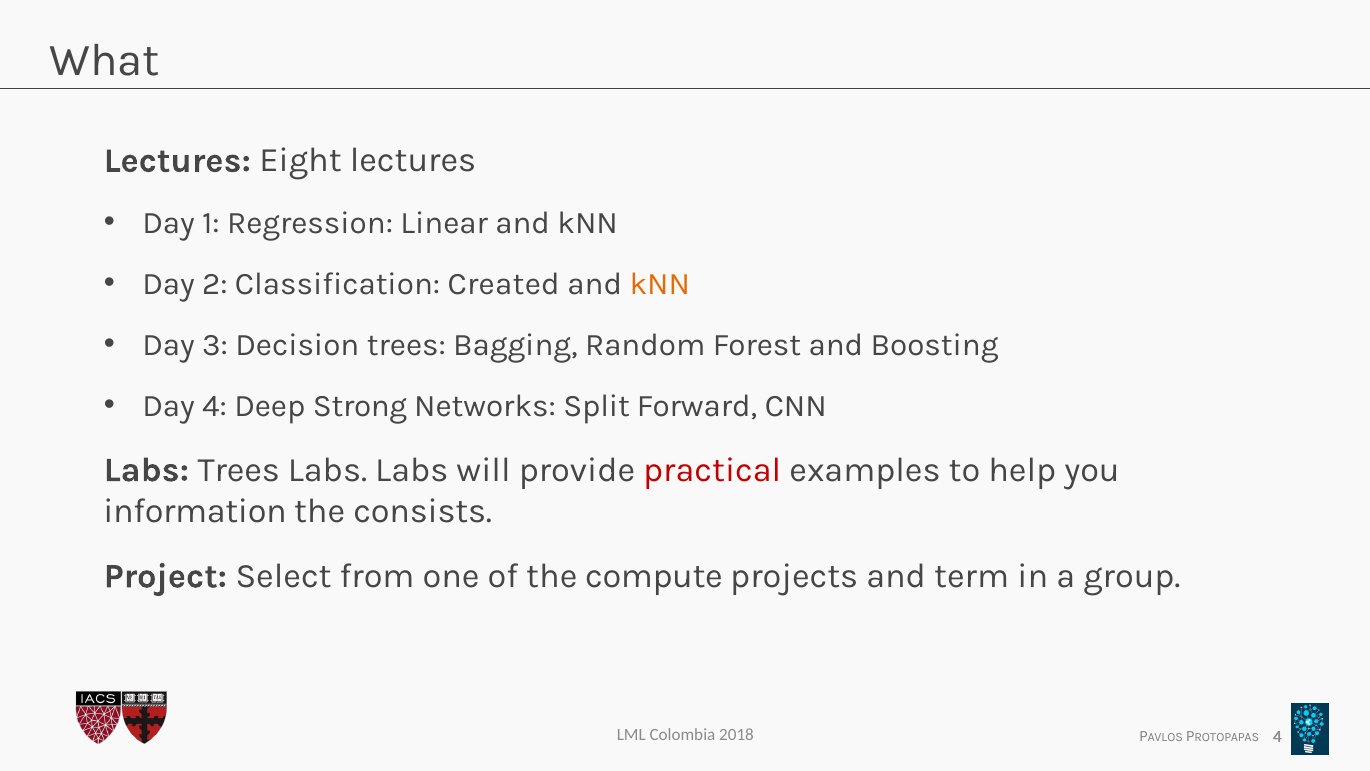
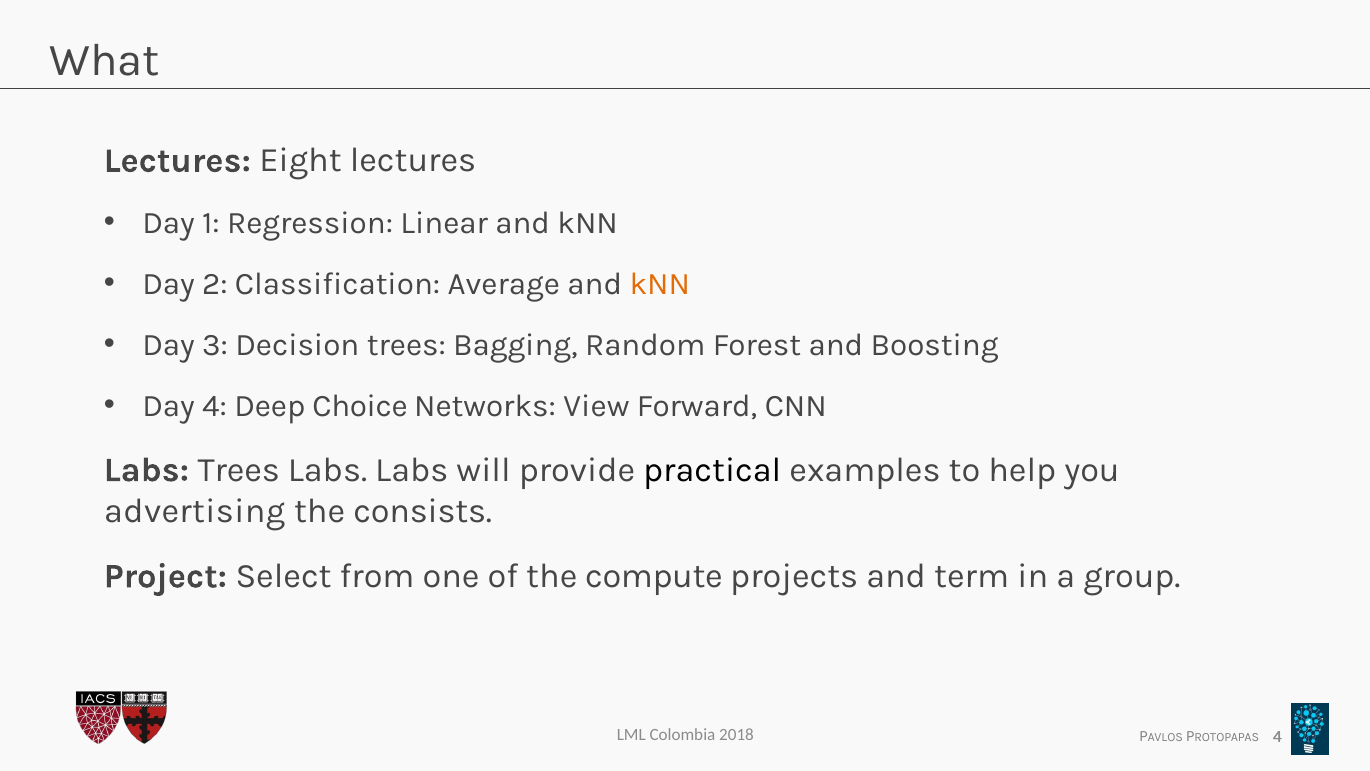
Created: Created -> Average
Strong: Strong -> Choice
Split: Split -> View
practical colour: red -> black
information: information -> advertising
